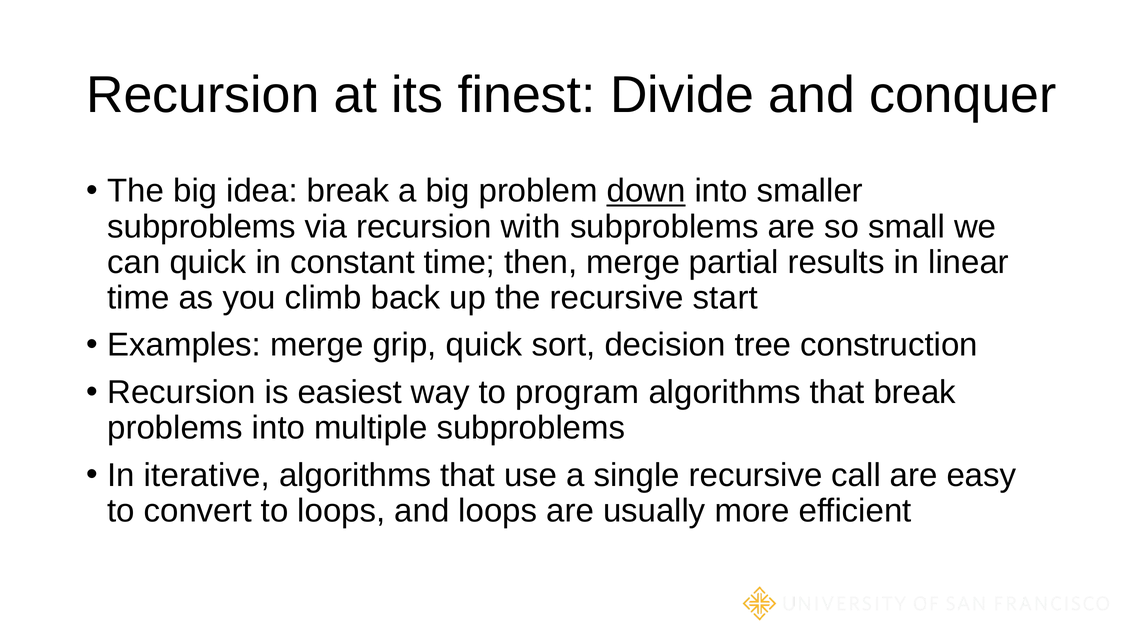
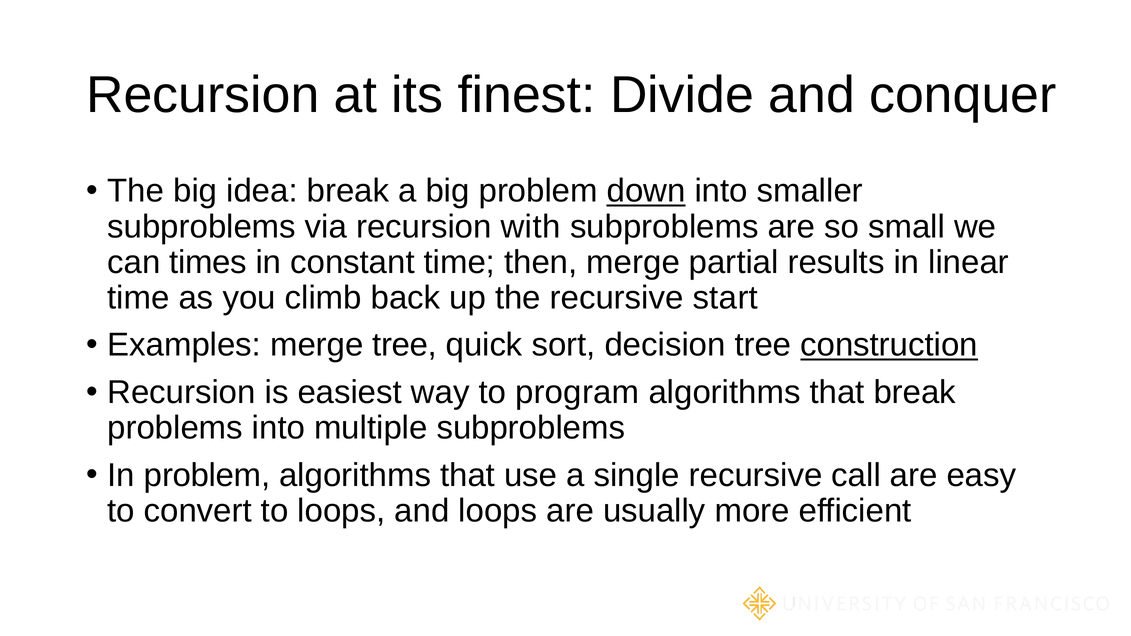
can quick: quick -> times
merge grip: grip -> tree
construction underline: none -> present
In iterative: iterative -> problem
